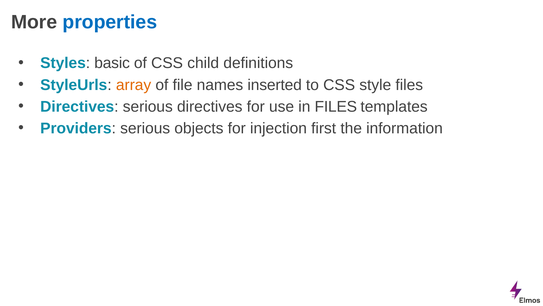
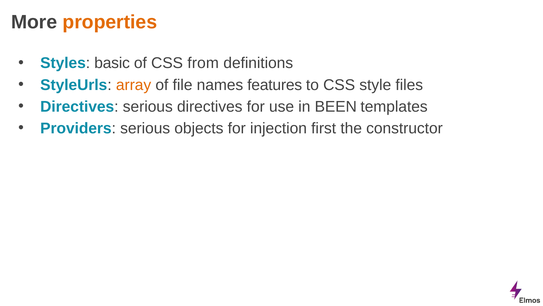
properties colour: blue -> orange
child: child -> from
inserted: inserted -> features
in FILES: FILES -> BEEN
information: information -> constructor
